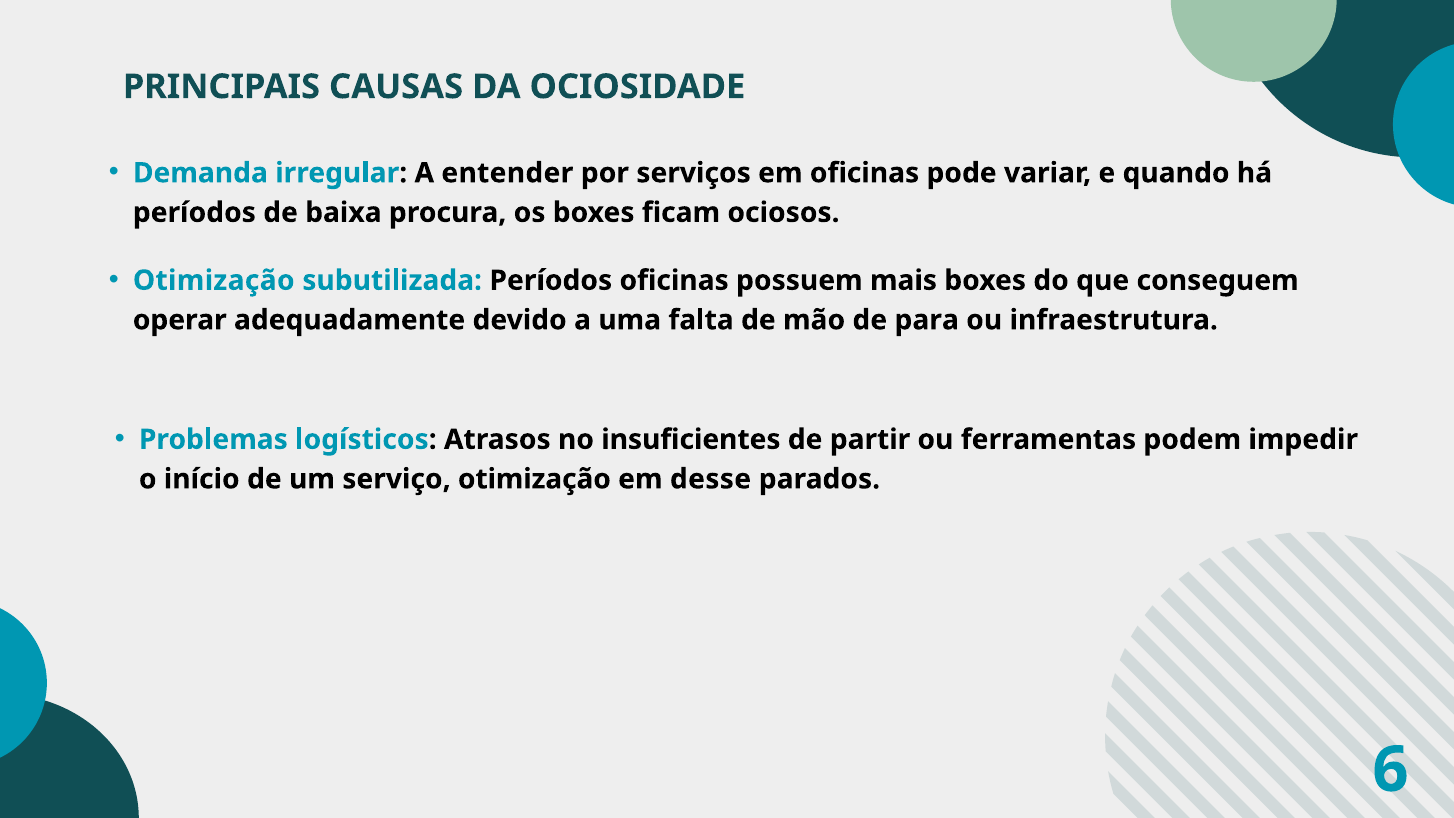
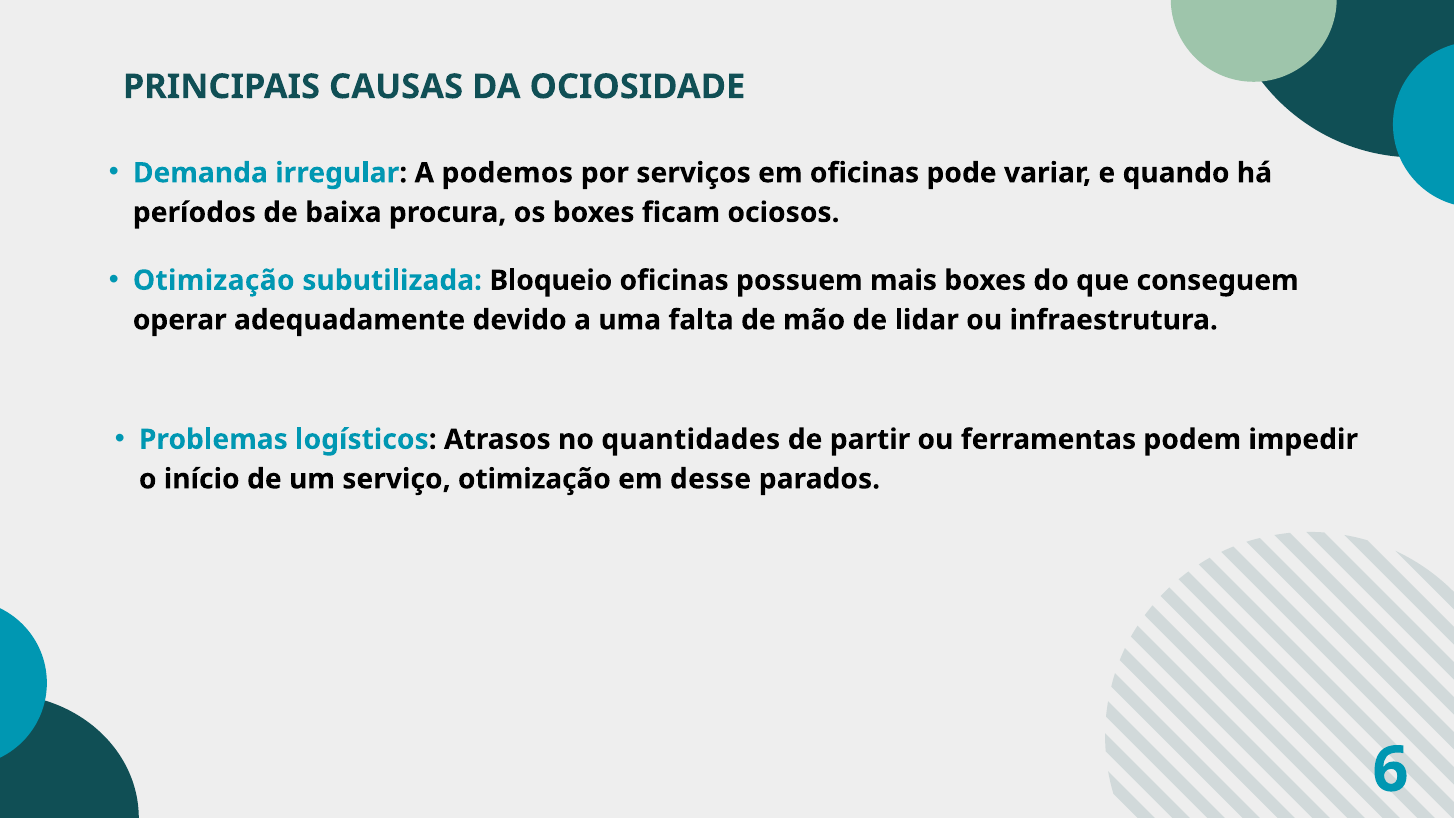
entender: entender -> podemos
subutilizada Períodos: Períodos -> Bloqueio
para: para -> lidar
insuficientes: insuficientes -> quantidades
